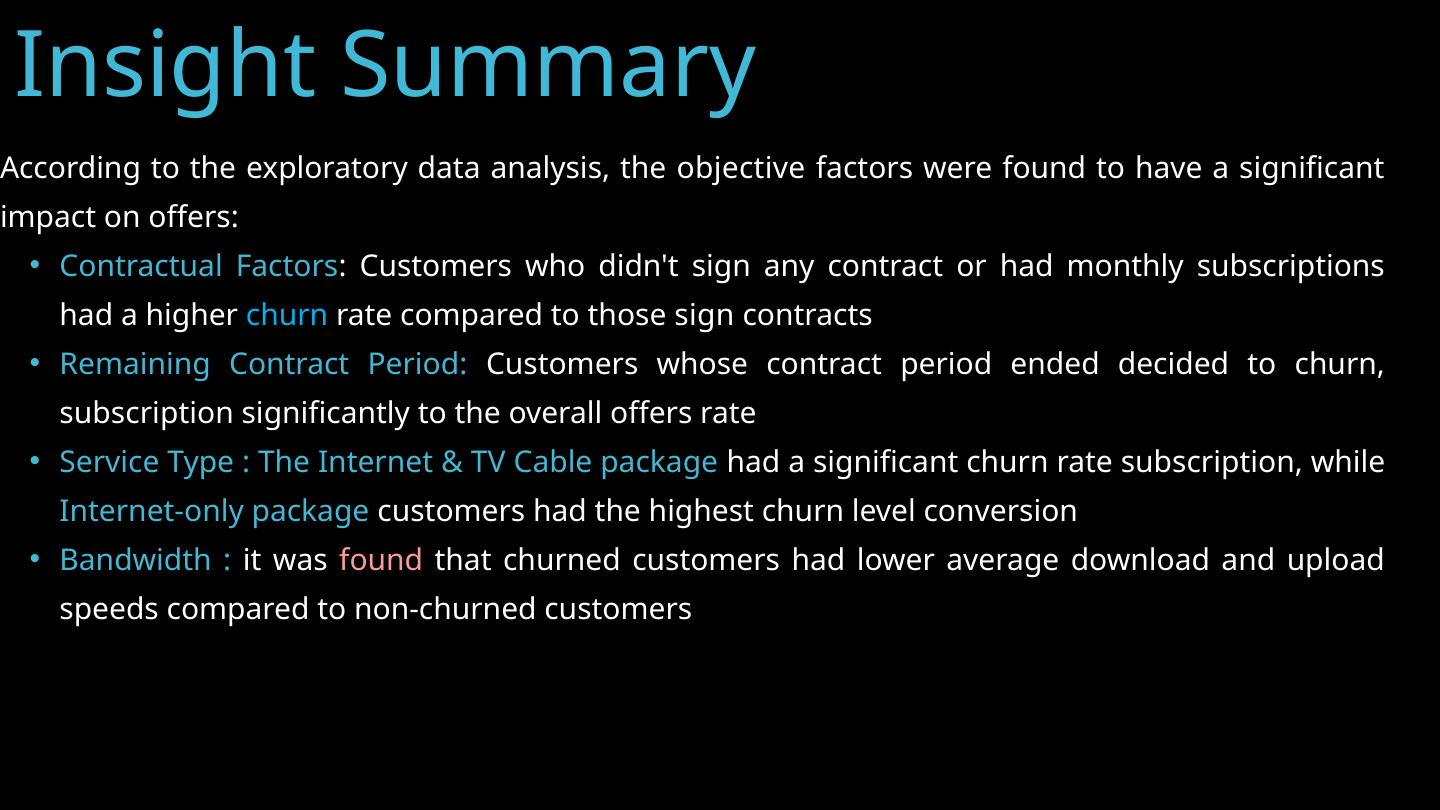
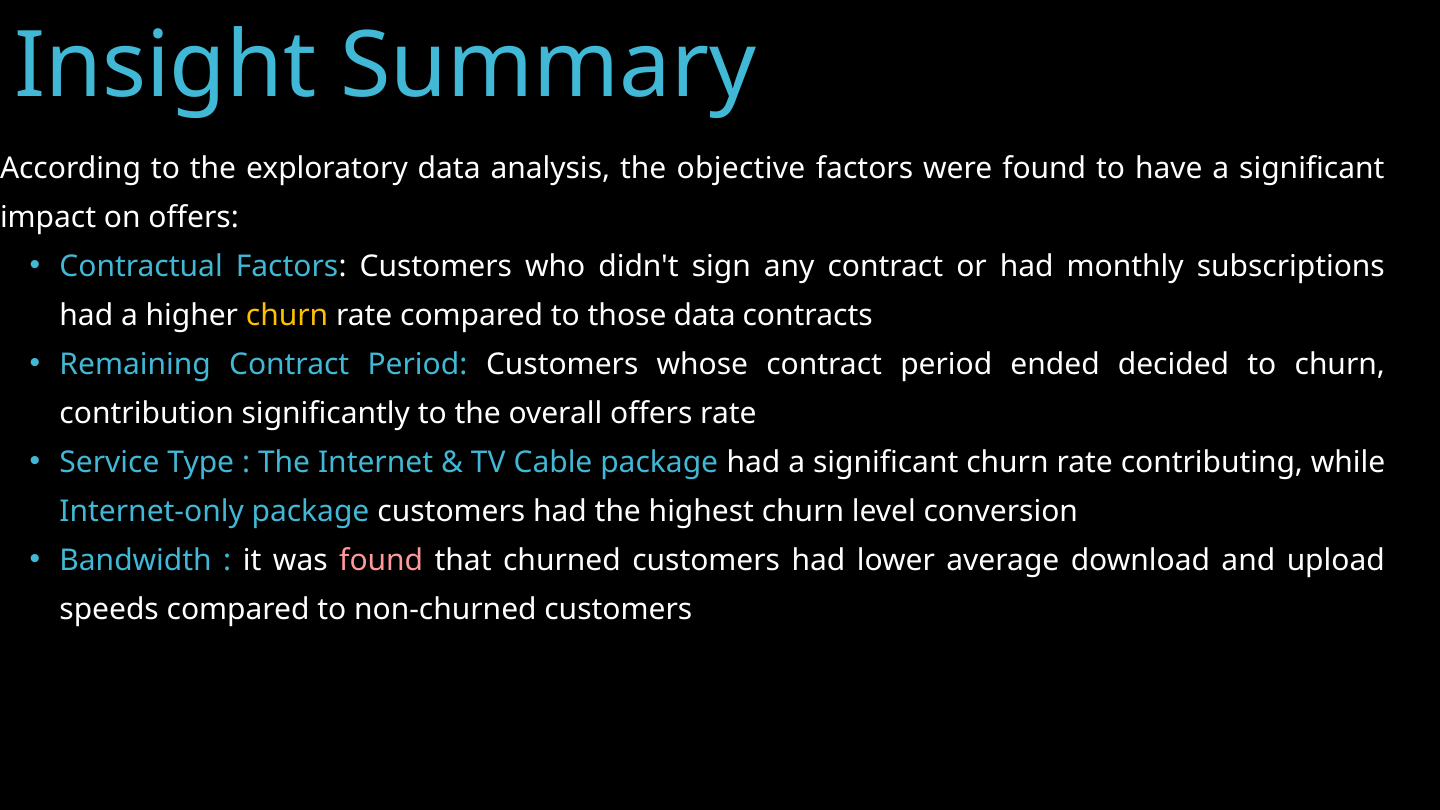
churn at (287, 315) colour: light blue -> yellow
those sign: sign -> data
subscription at (147, 413): subscription -> contribution
rate subscription: subscription -> contributing
